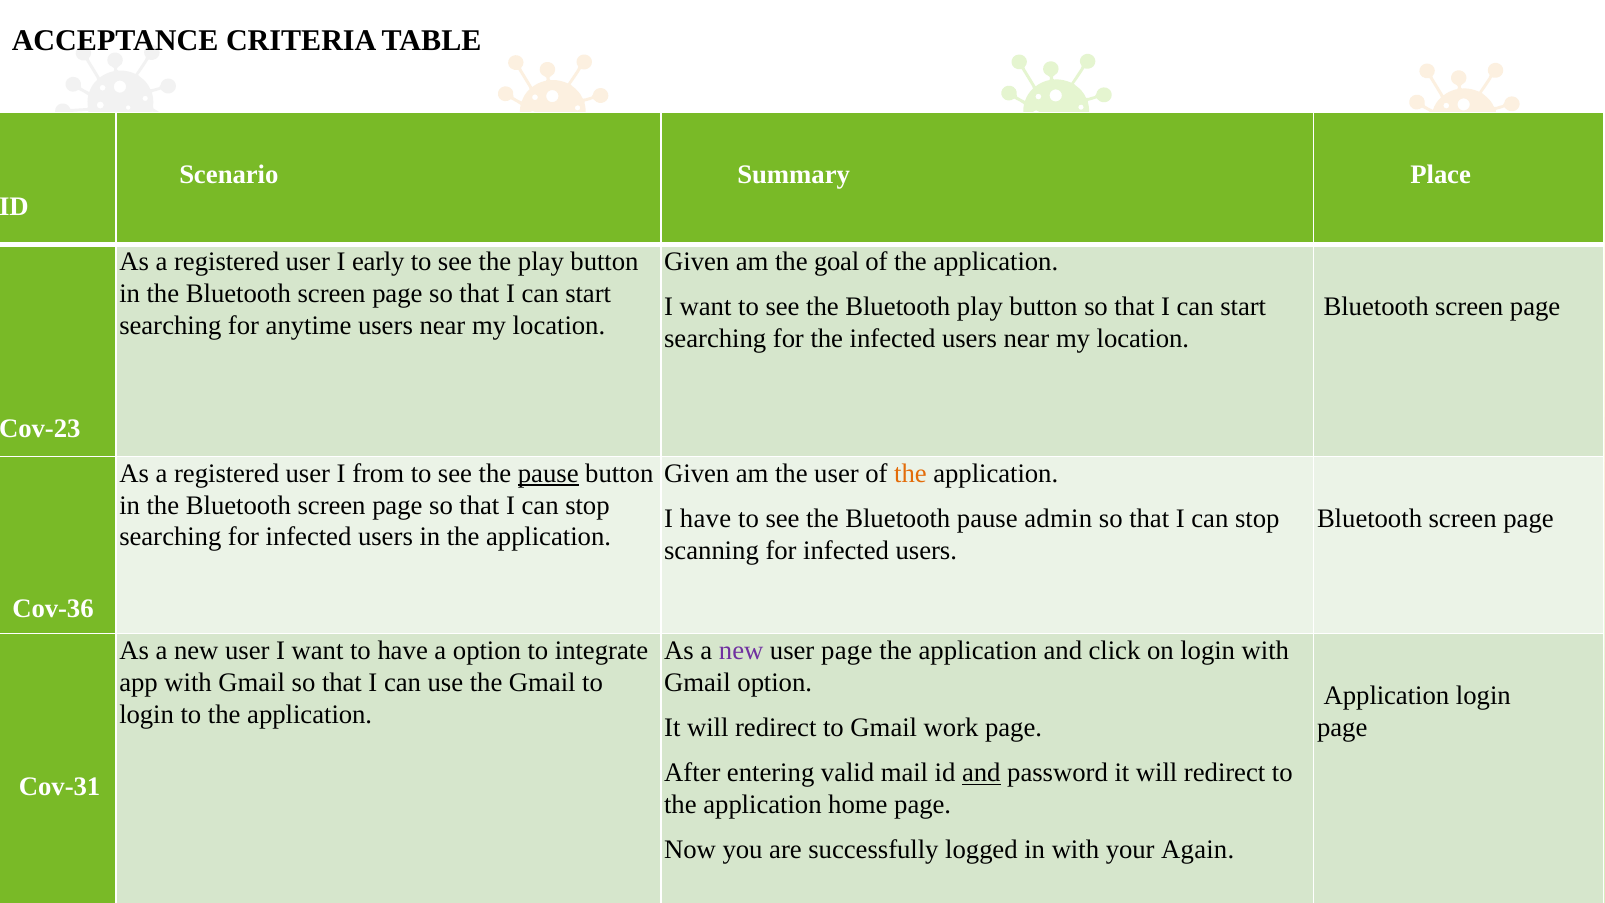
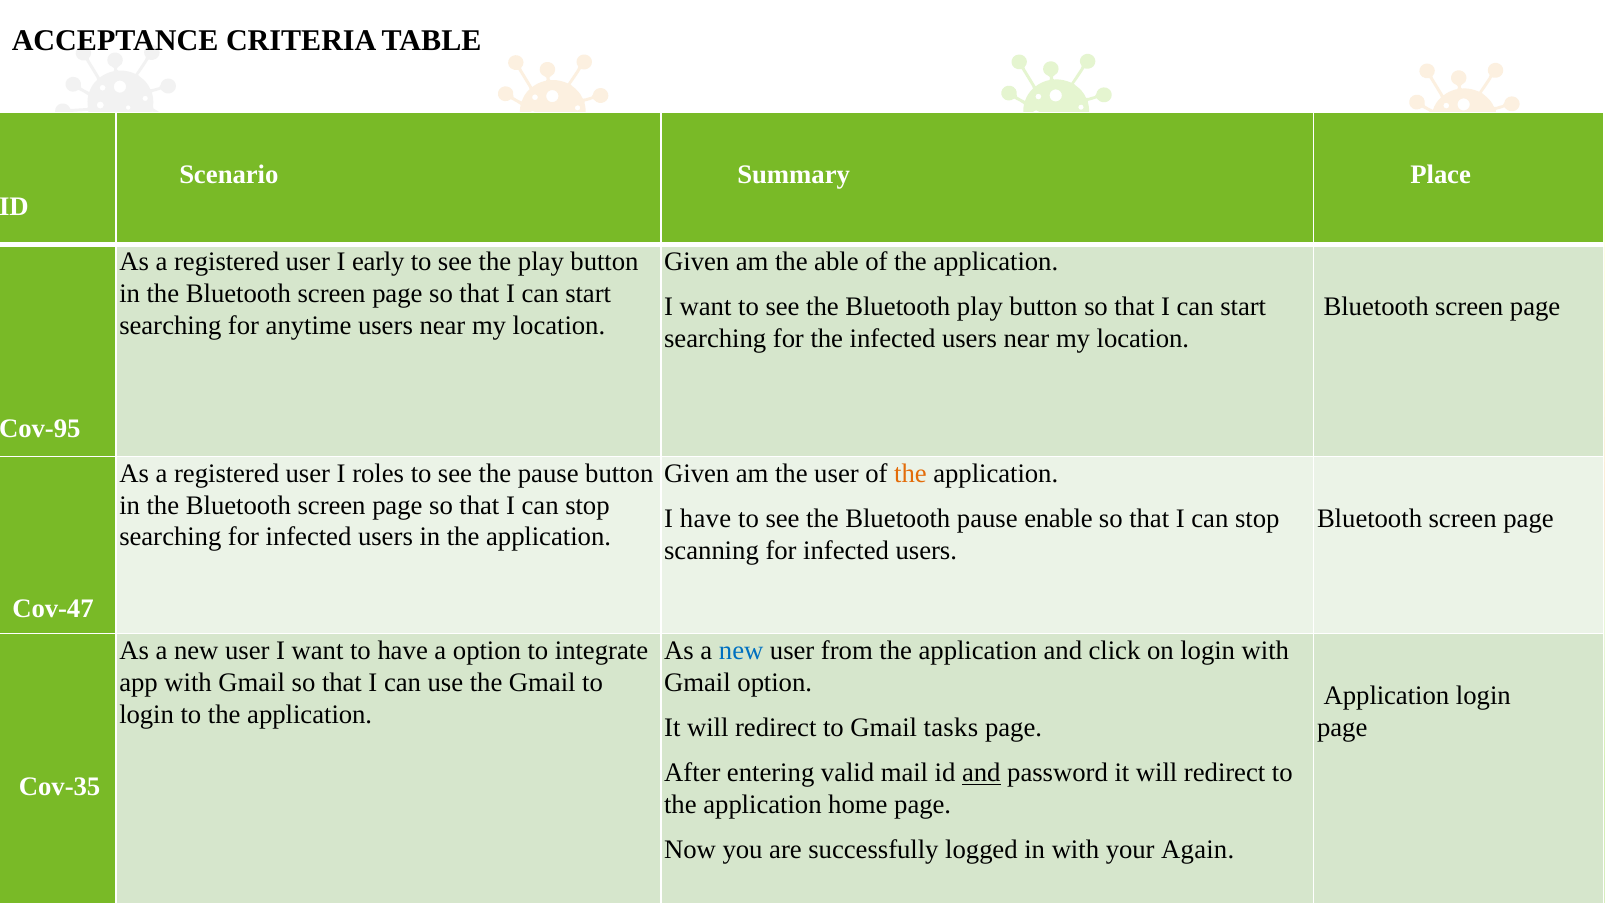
goal: goal -> able
Cov-23: Cov-23 -> Cov-95
from: from -> roles
pause at (548, 473) underline: present -> none
admin: admin -> enable
Cov-36: Cov-36 -> Cov-47
new at (741, 651) colour: purple -> blue
user page: page -> from
work: work -> tasks
Cov-31: Cov-31 -> Cov-35
